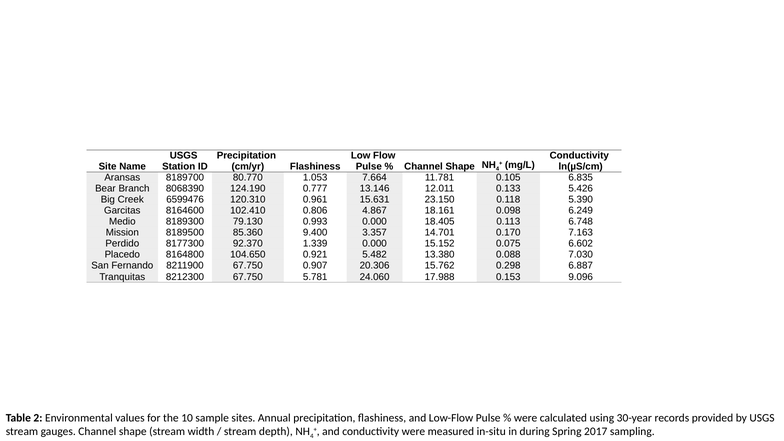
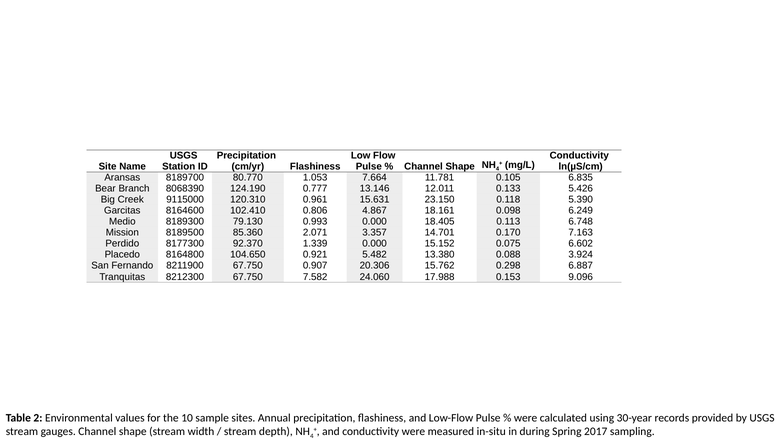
6599476: 6599476 -> 9115000
9.400: 9.400 -> 2.071
7.030: 7.030 -> 3.924
5.781: 5.781 -> 7.582
